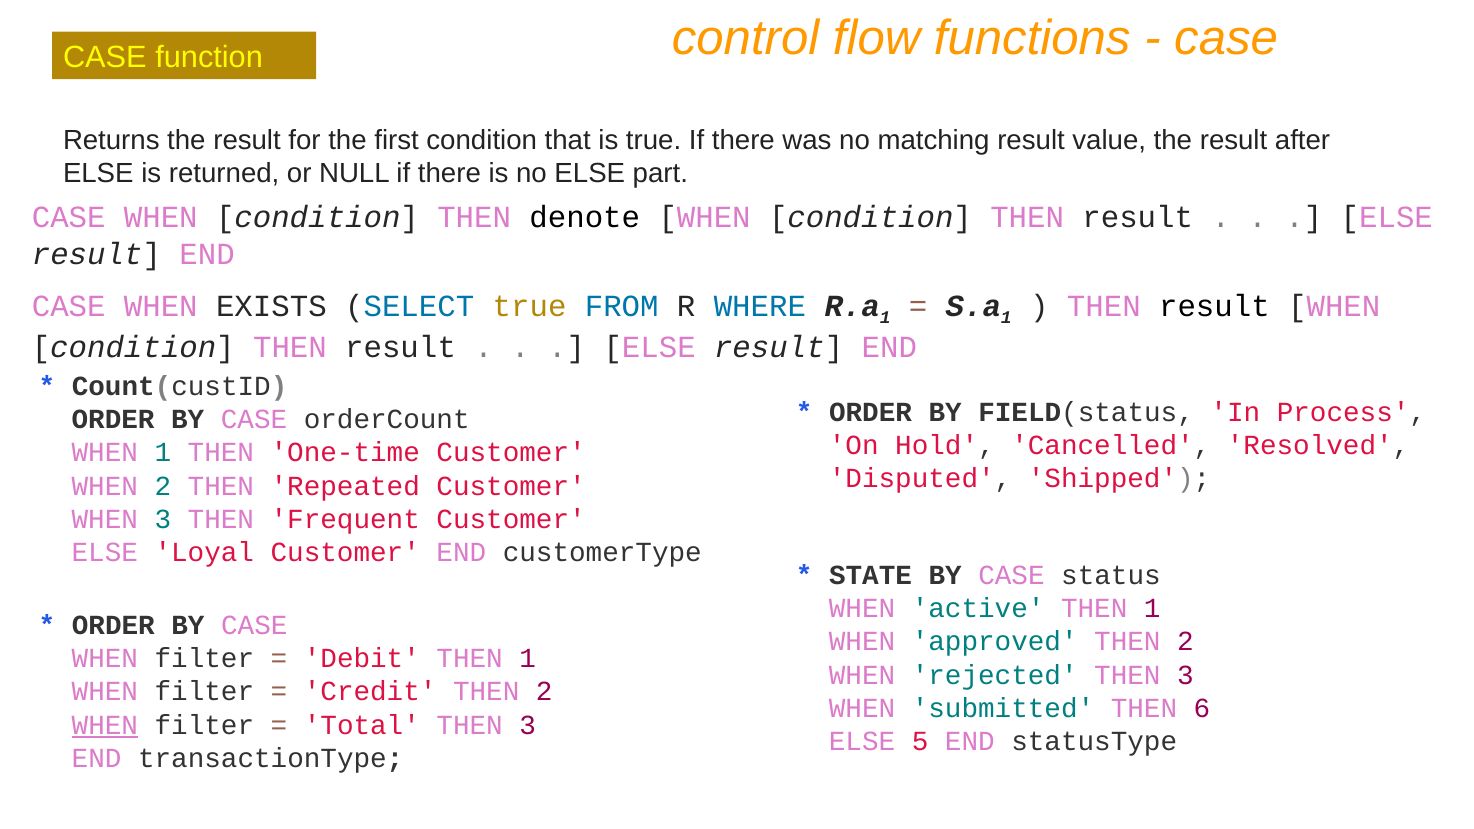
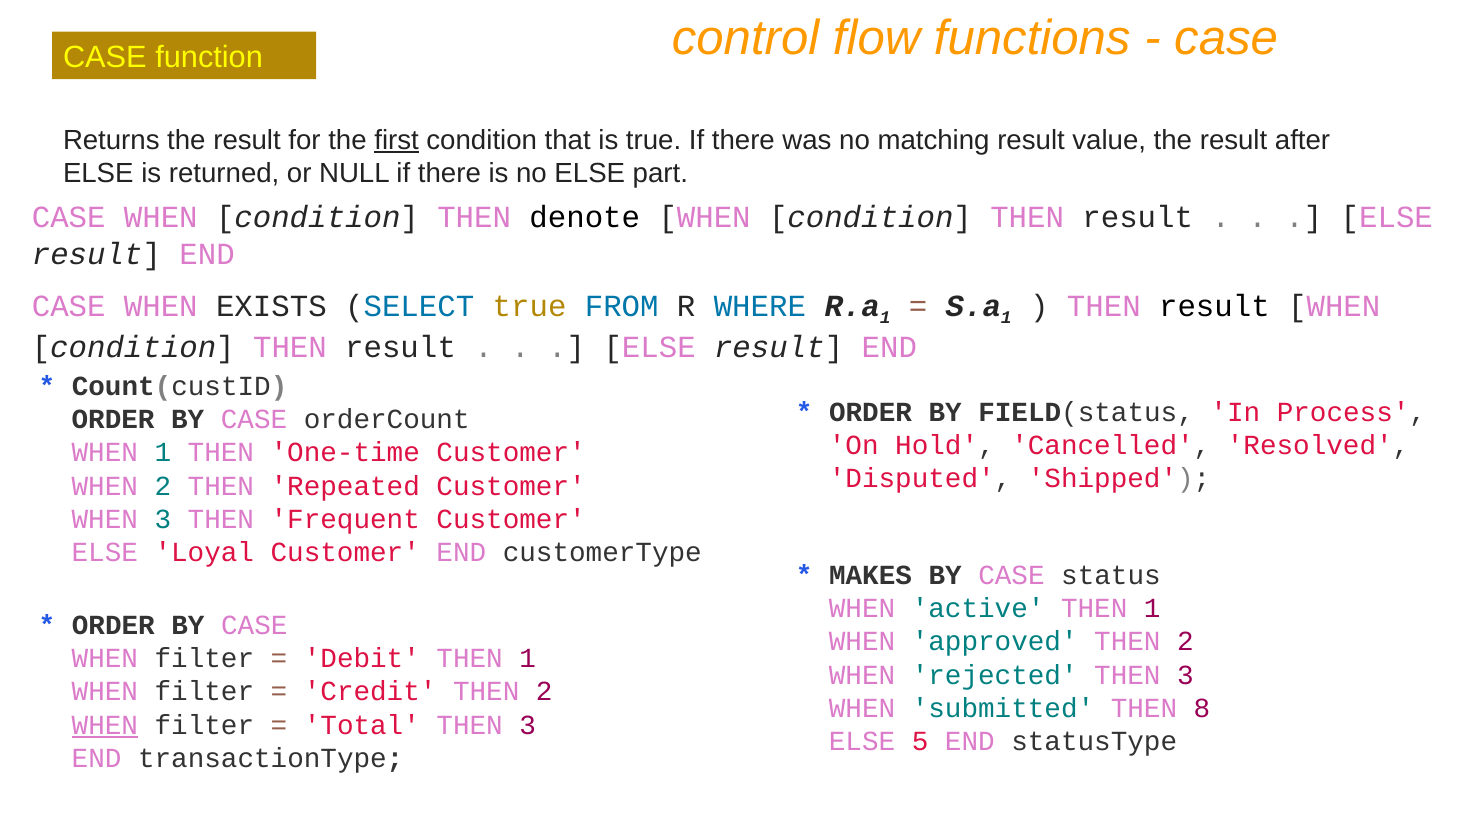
first underline: none -> present
STATE: STATE -> MAKES
6: 6 -> 8
